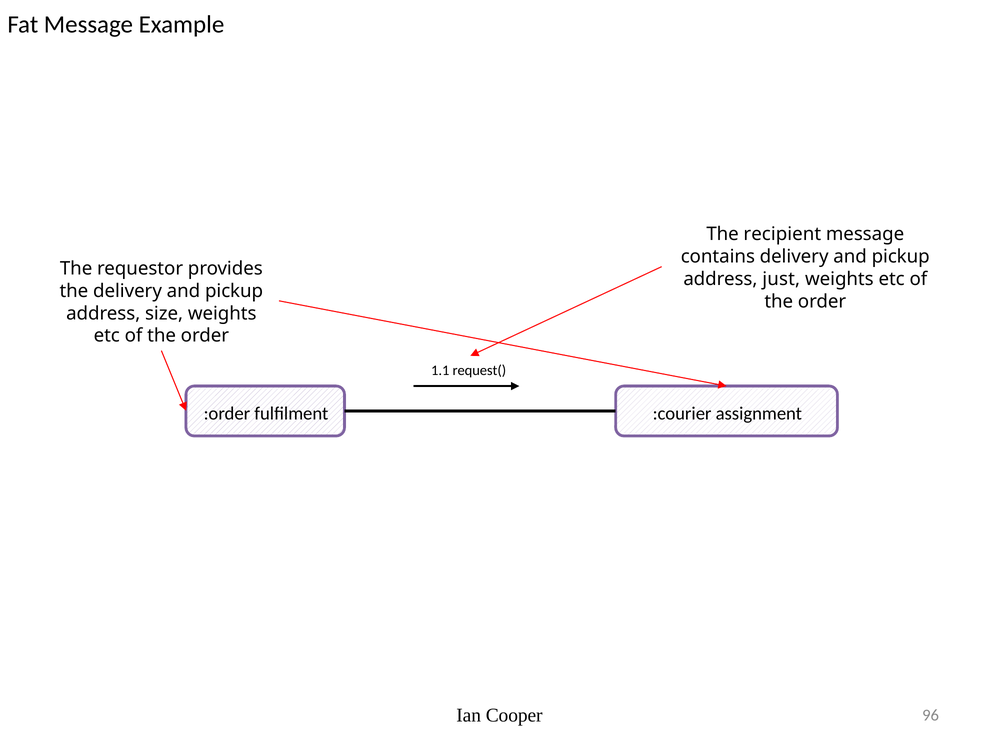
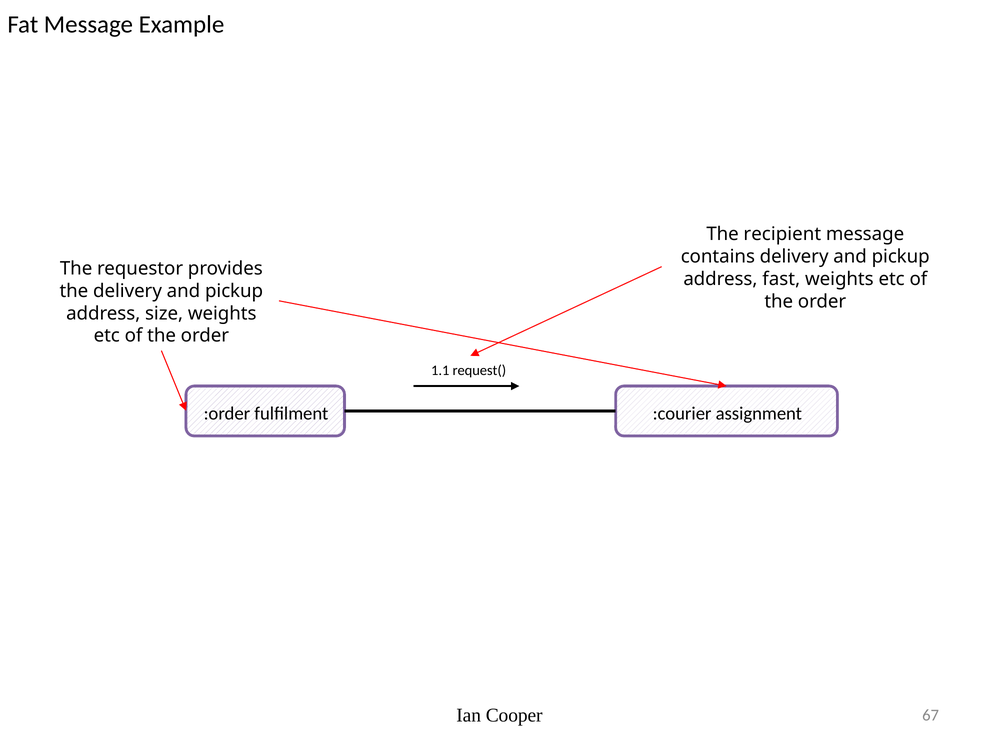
just: just -> fast
96: 96 -> 67
